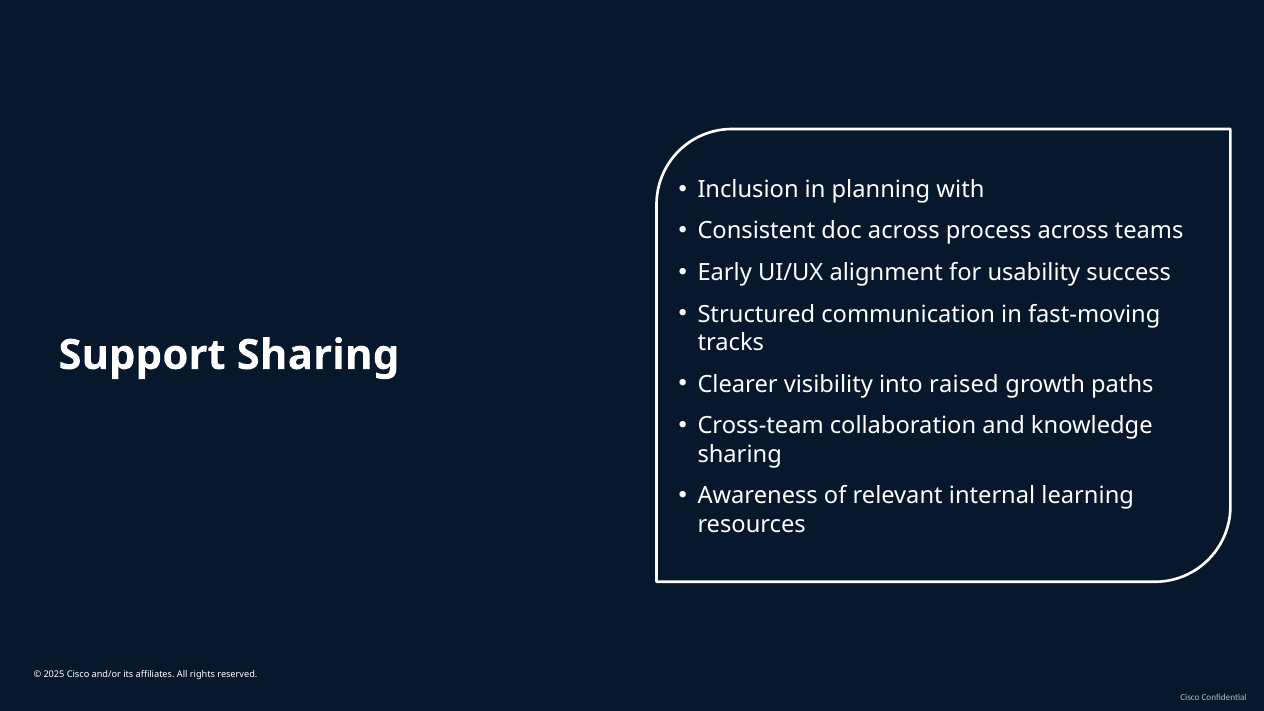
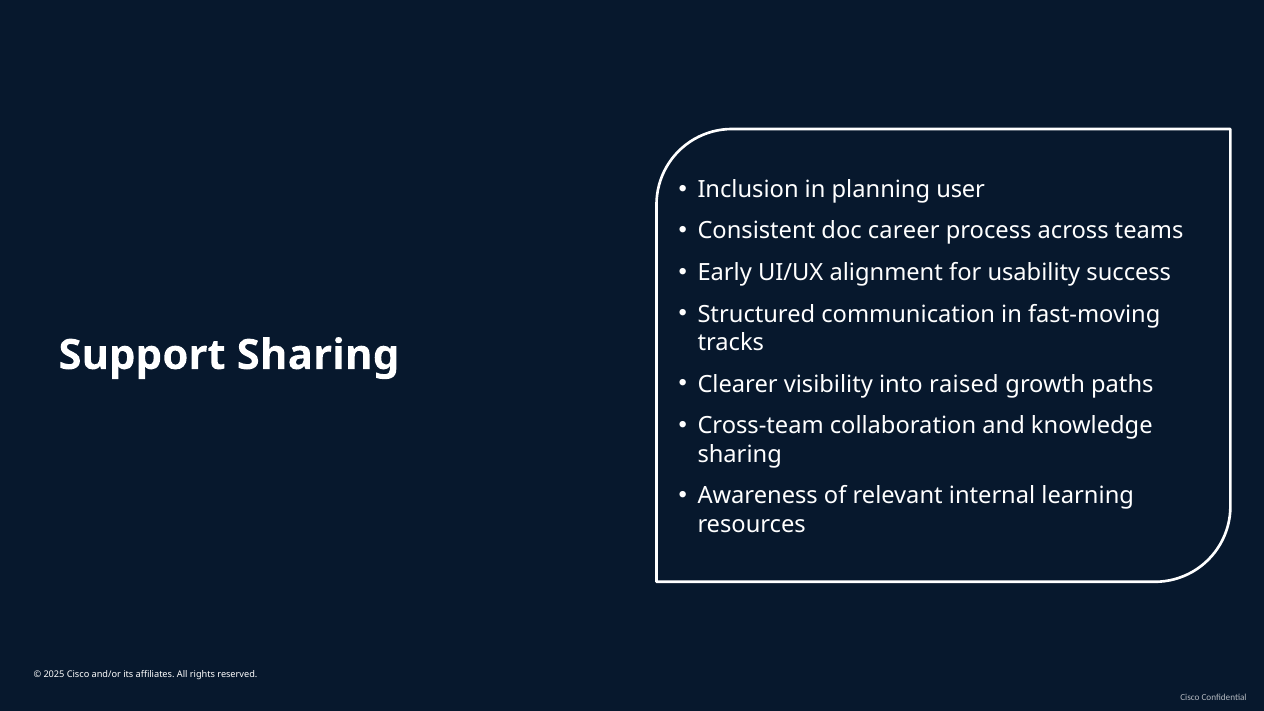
with: with -> user
doc across: across -> career
